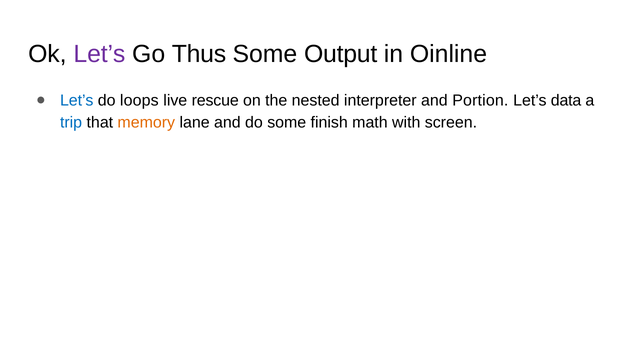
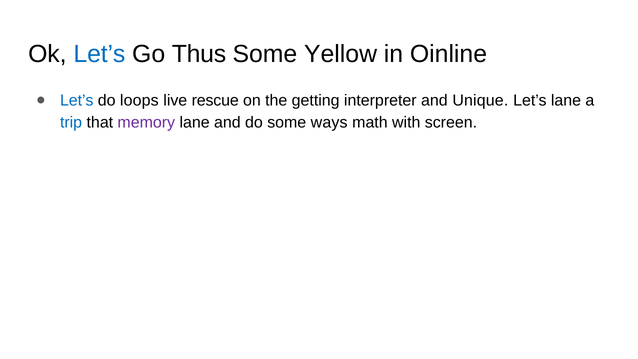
Let’s at (99, 54) colour: purple -> blue
Output: Output -> Yellow
nested: nested -> getting
Portion: Portion -> Unique
Let’s data: data -> lane
memory colour: orange -> purple
finish: finish -> ways
